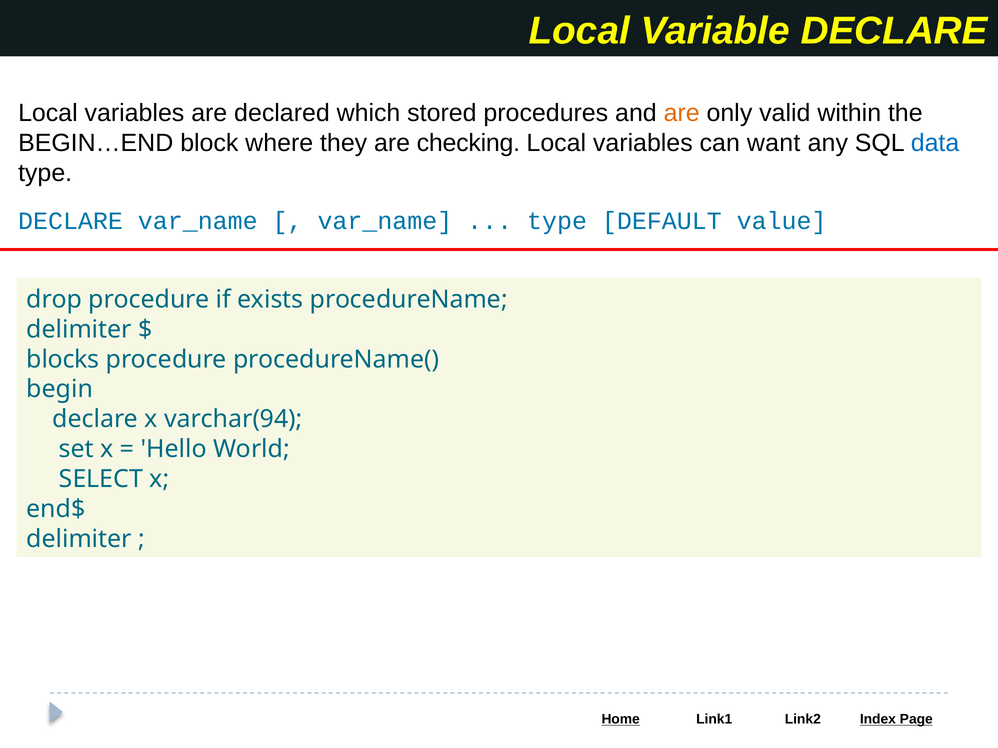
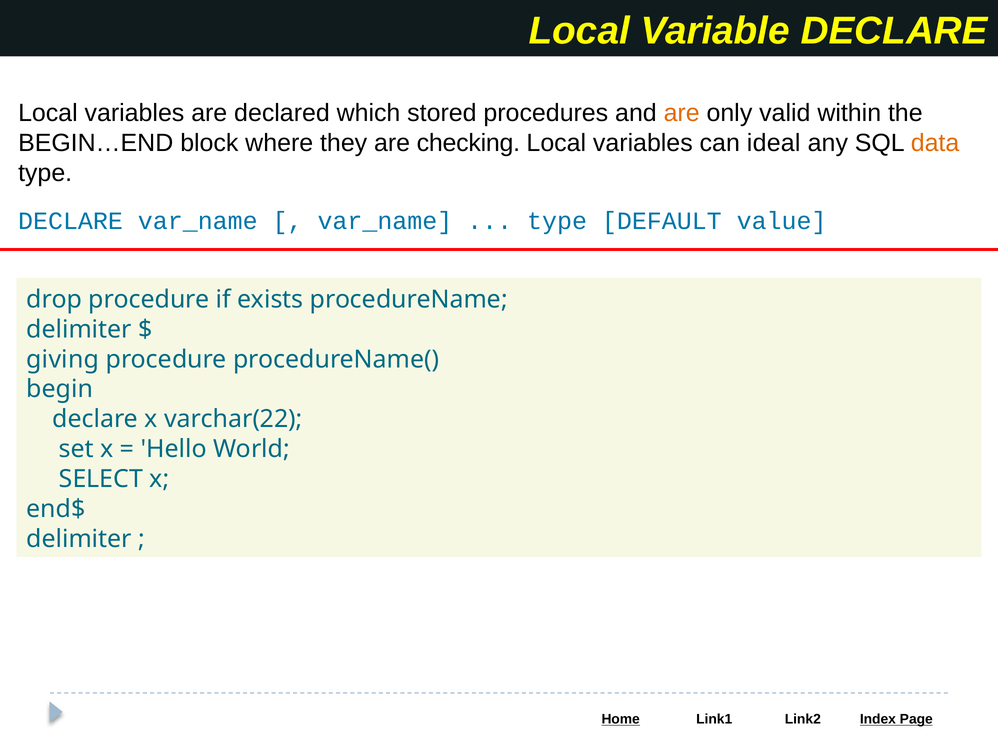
want: want -> ideal
data colour: blue -> orange
blocks: blocks -> giving
varchar(94: varchar(94 -> varchar(22
